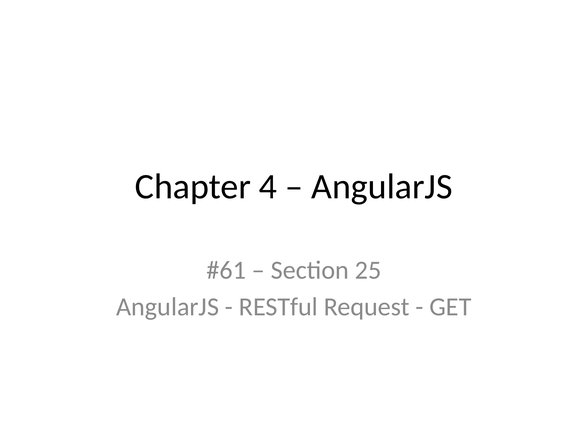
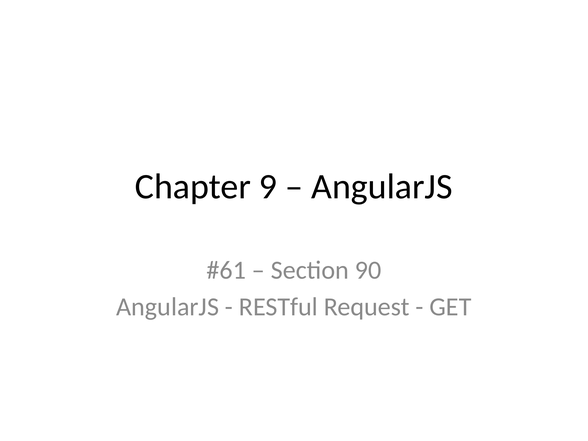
4: 4 -> 9
25: 25 -> 90
